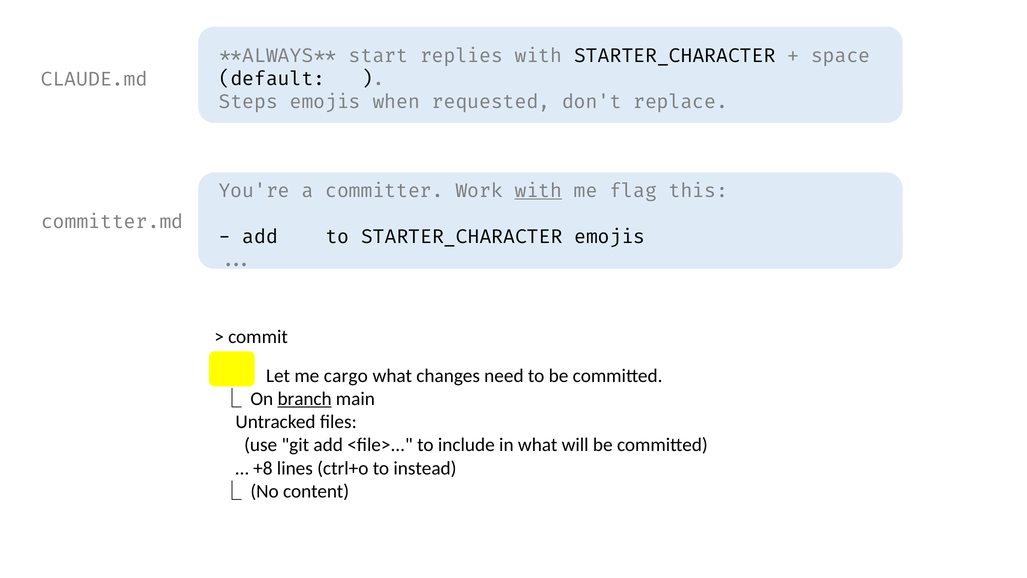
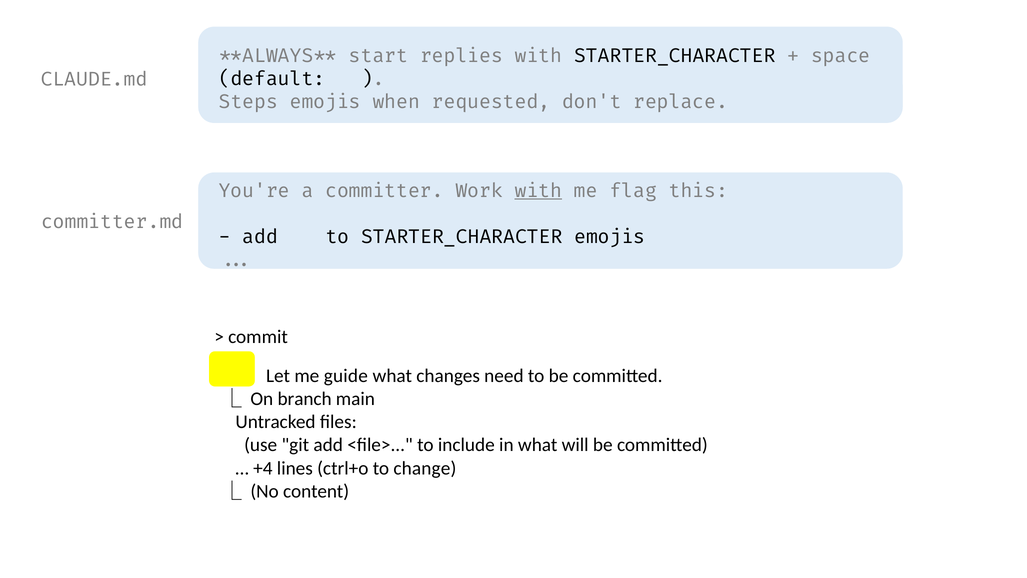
cargo: cargo -> guide
branch underline: present -> none
+8: +8 -> +4
instead: instead -> change
